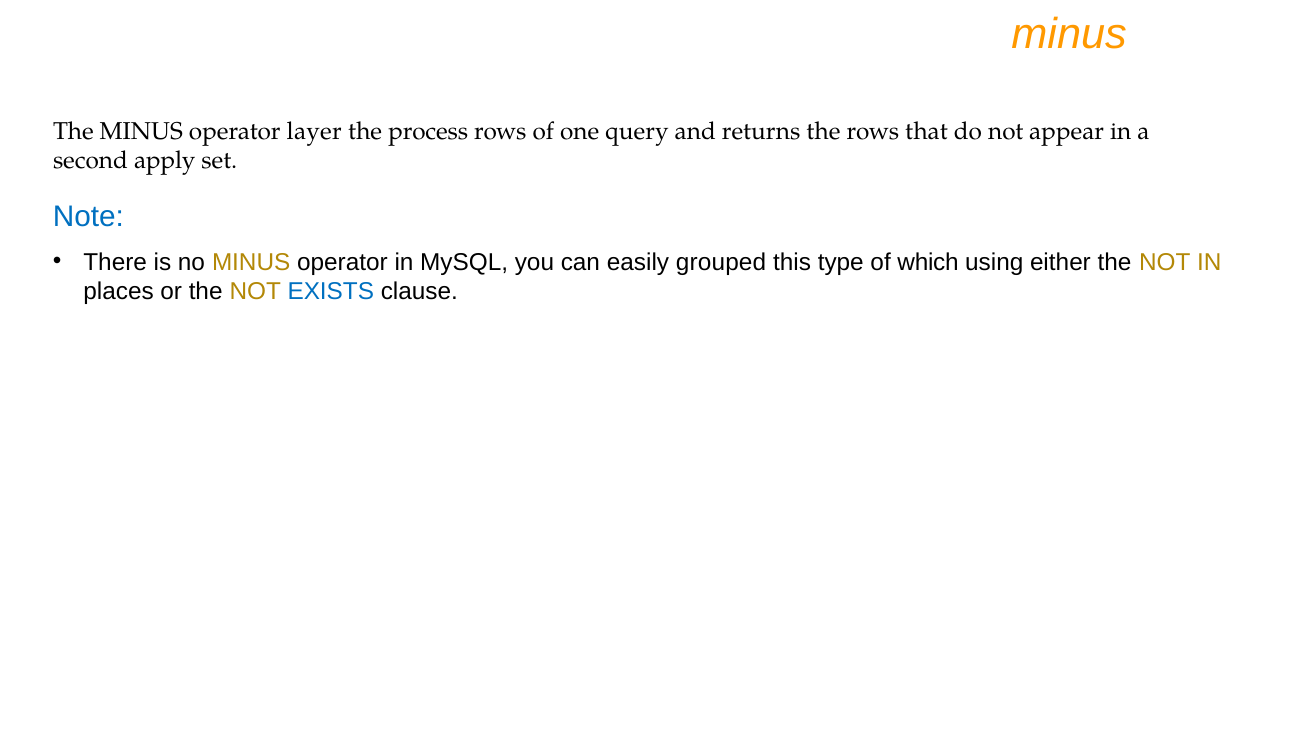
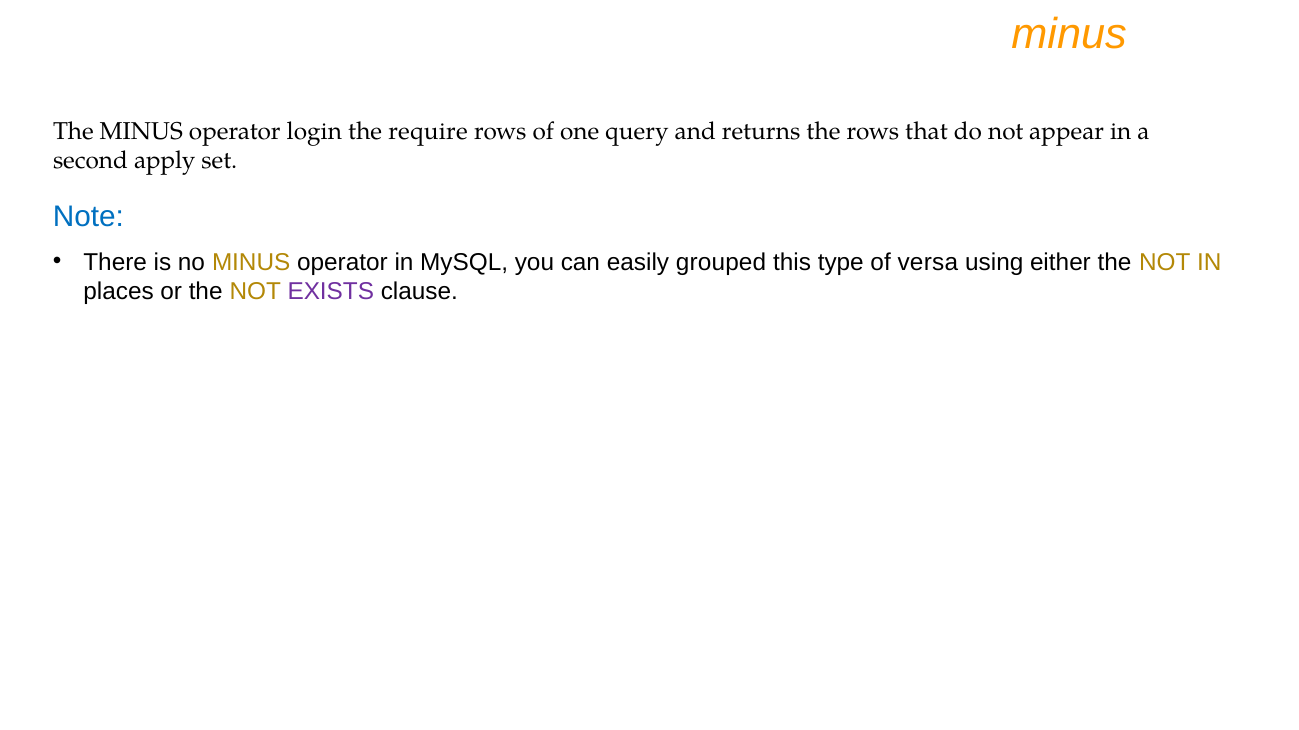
layer: layer -> login
process: process -> require
which: which -> versa
EXISTS colour: blue -> purple
